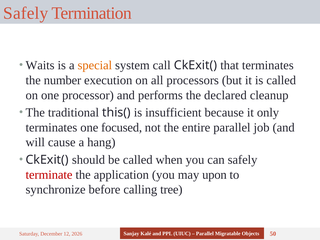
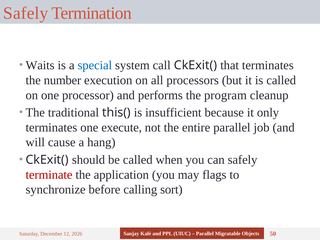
special colour: orange -> blue
declared: declared -> program
focused: focused -> execute
upon: upon -> flags
tree: tree -> sort
